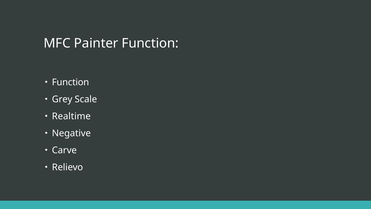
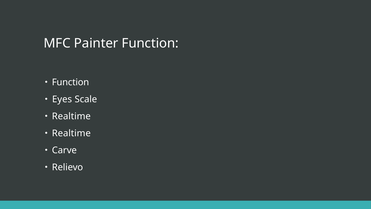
Grey: Grey -> Eyes
Negative at (71, 133): Negative -> Realtime
